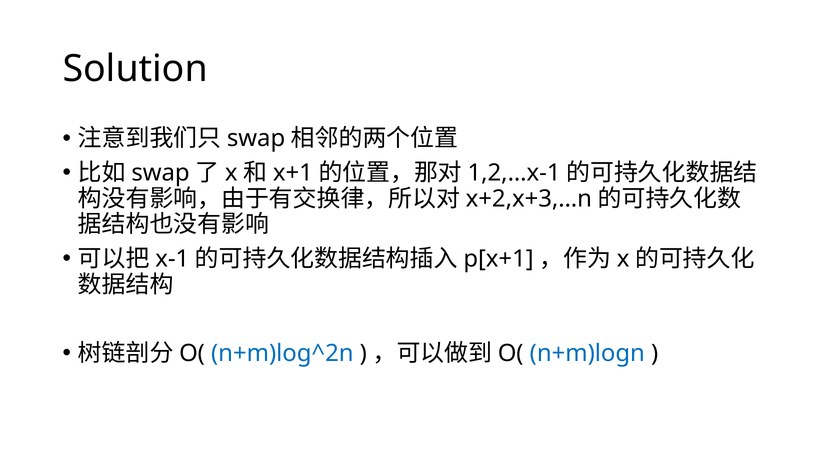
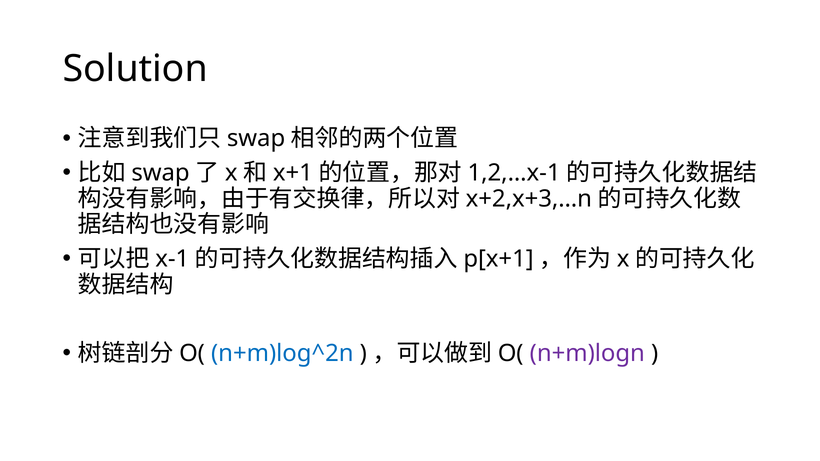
n+m)logn colour: blue -> purple
